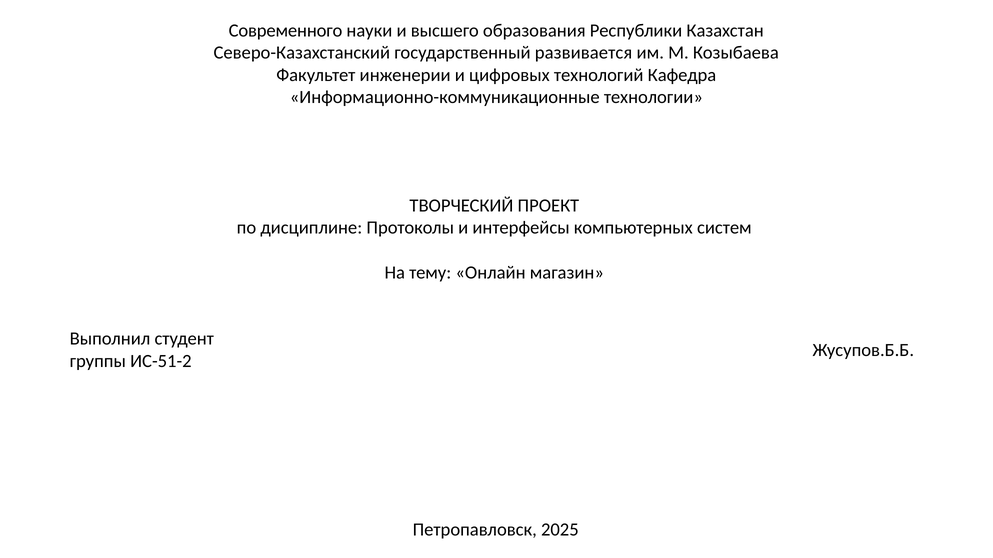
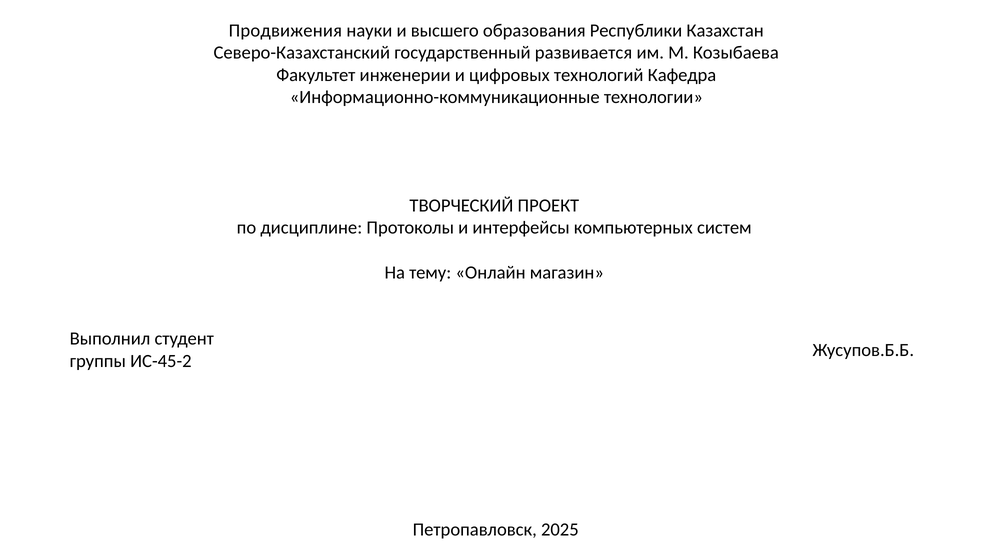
Современного: Современного -> Продвижения
ИС-51-2: ИС-51-2 -> ИС-45-2
